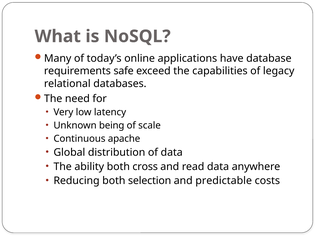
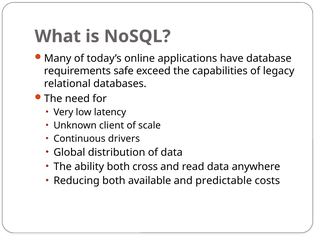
being: being -> client
apache: apache -> drivers
selection: selection -> available
